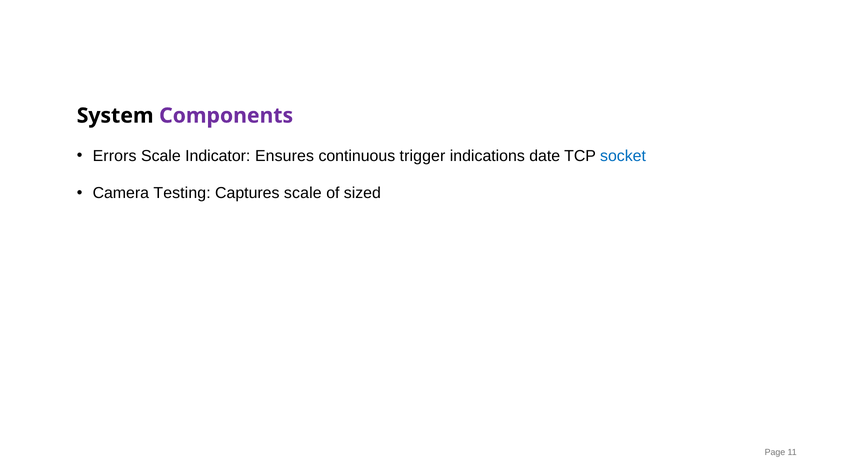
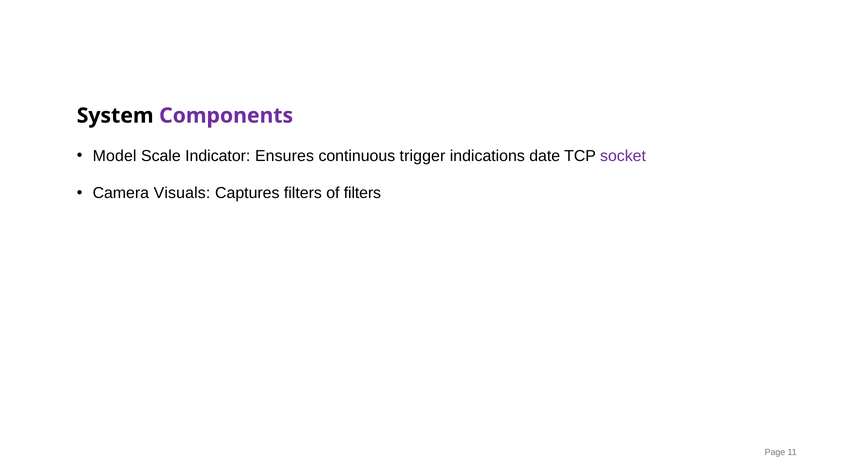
Errors: Errors -> Model
socket colour: blue -> purple
Testing: Testing -> Visuals
Captures scale: scale -> filters
of sized: sized -> filters
